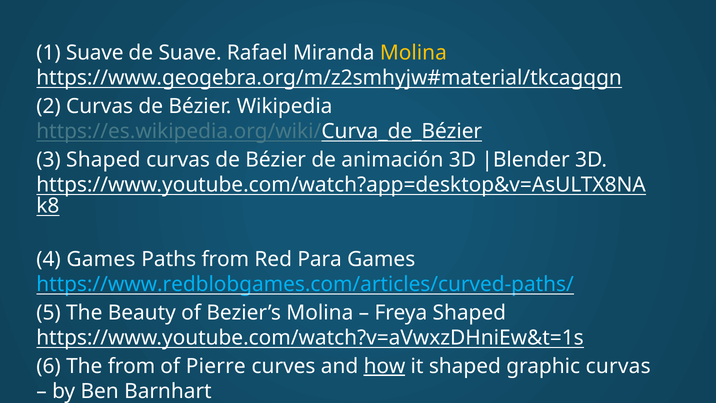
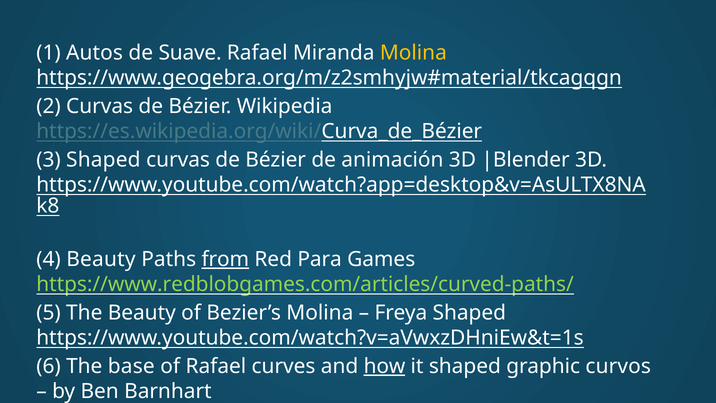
1 Suave: Suave -> Autos
4 Games: Games -> Beauty
from at (225, 259) underline: none -> present
https://www.redblobgames.com/articles/curved-paths/ colour: light blue -> light green
The from: from -> base
of Pierre: Pierre -> Rafael
graphic curvas: curvas -> curvos
